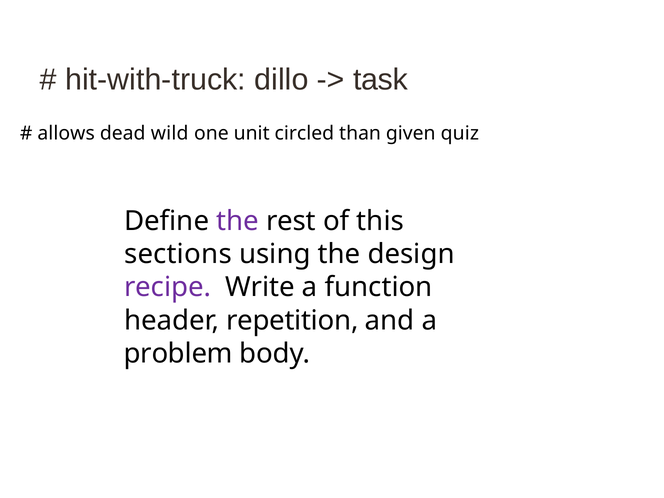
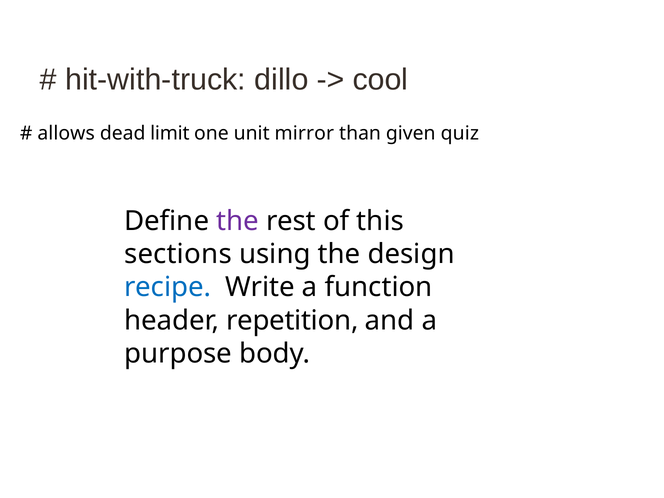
task: task -> cool
wild: wild -> limit
circled: circled -> mirror
recipe colour: purple -> blue
problem: problem -> purpose
